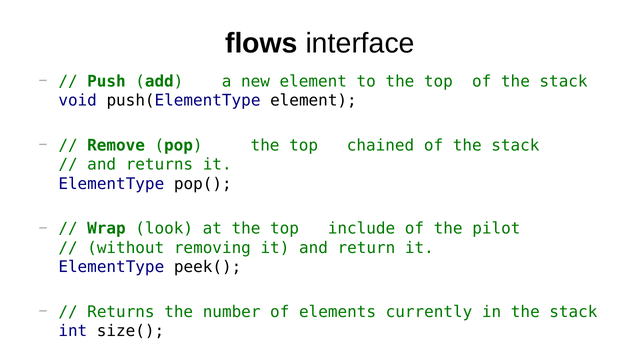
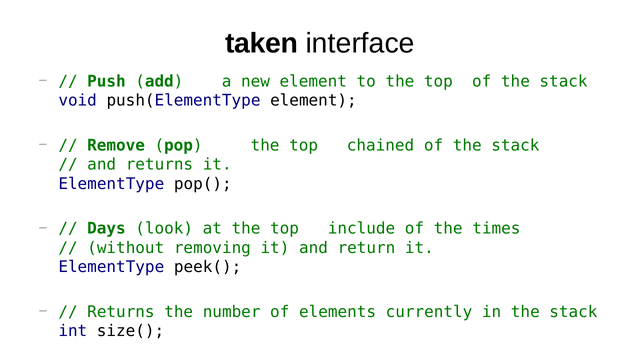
flows: flows -> taken
Wrap: Wrap -> Days
pilot: pilot -> times
